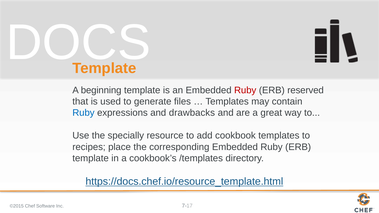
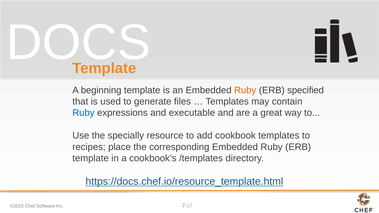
Ruby at (245, 90) colour: red -> orange
reserved: reserved -> specified
drawbacks: drawbacks -> executable
